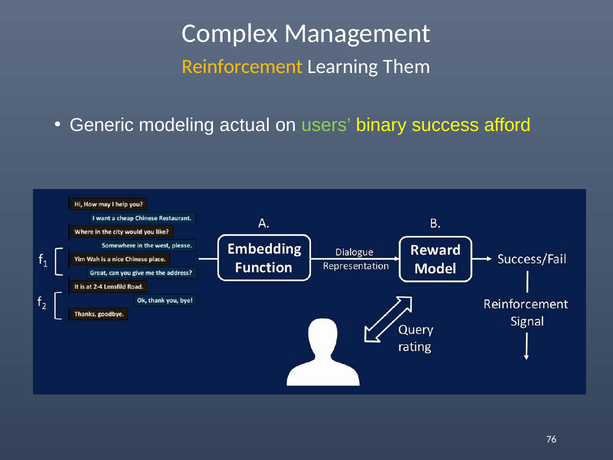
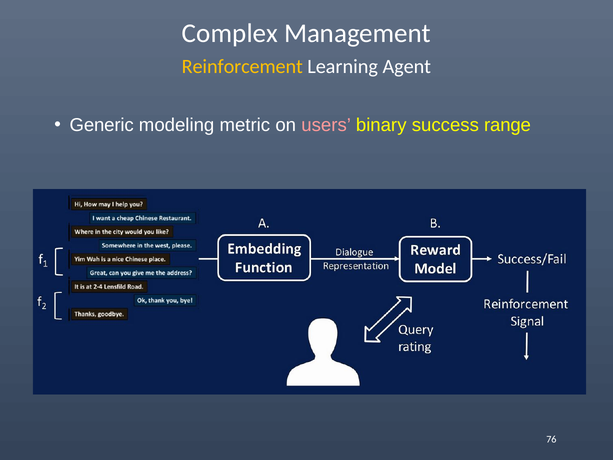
Them: Them -> Agent
actual: actual -> metric
users colour: light green -> pink
afford: afford -> range
